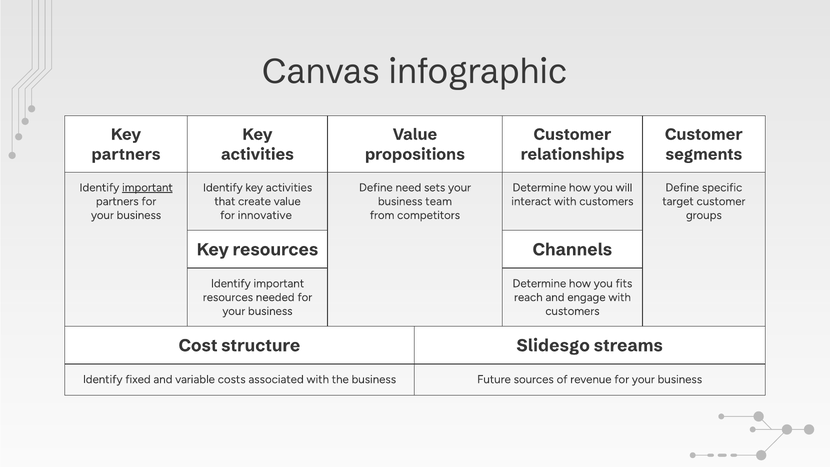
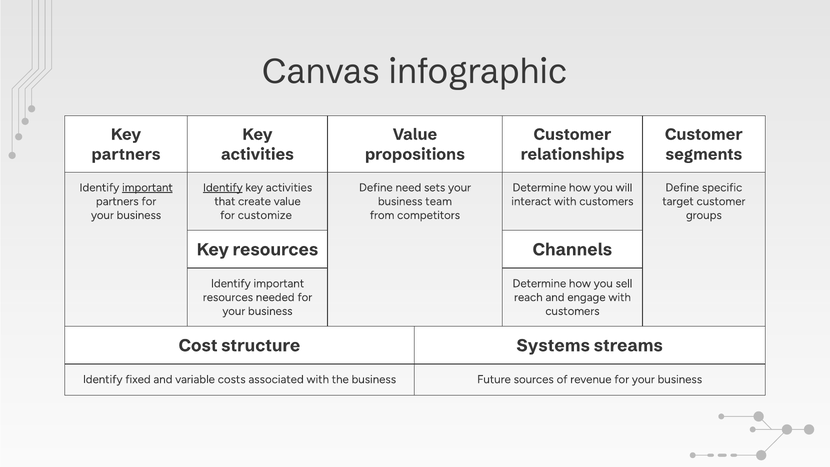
Identify at (223, 187) underline: none -> present
innovative: innovative -> customize
fits: fits -> sell
Slidesgo: Slidesgo -> Systems
